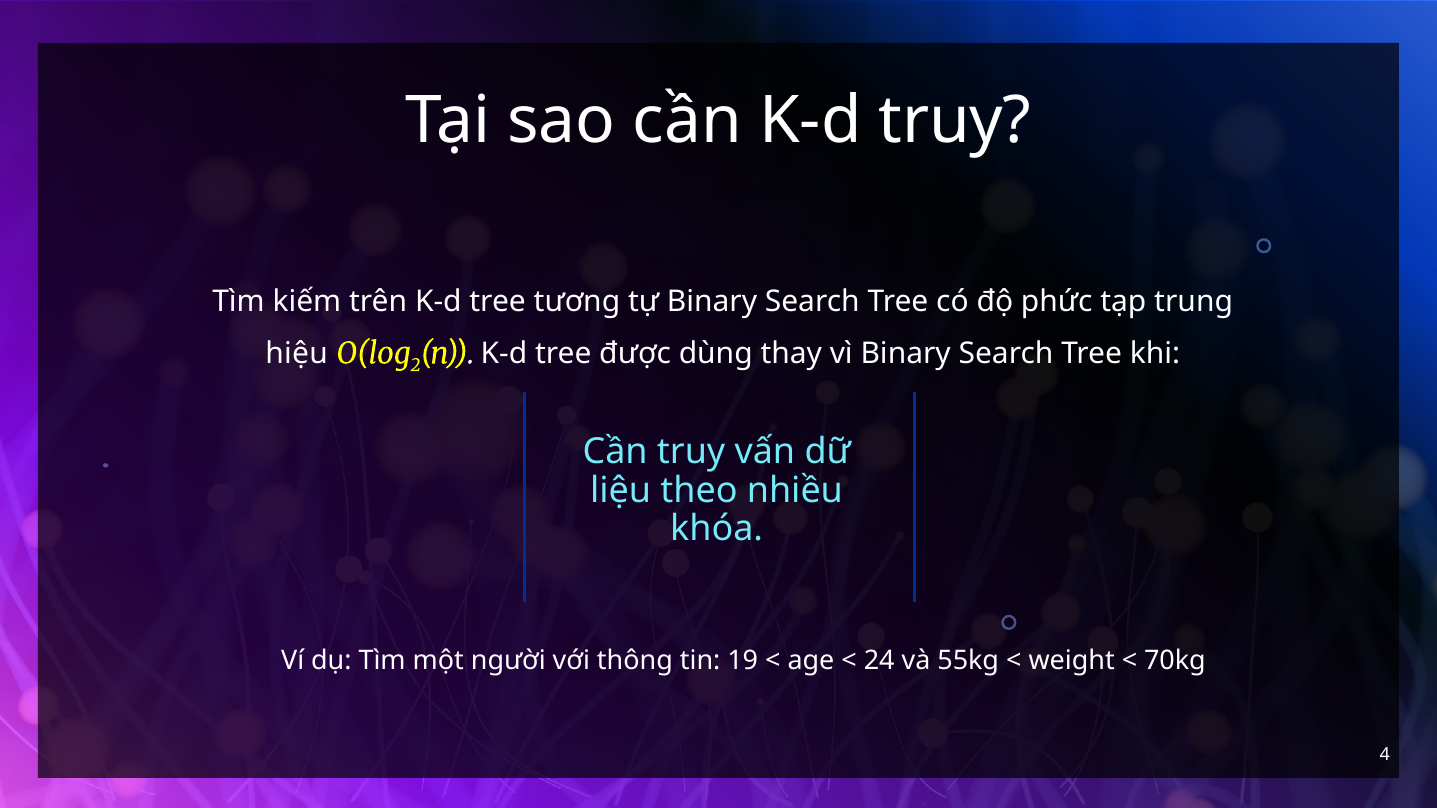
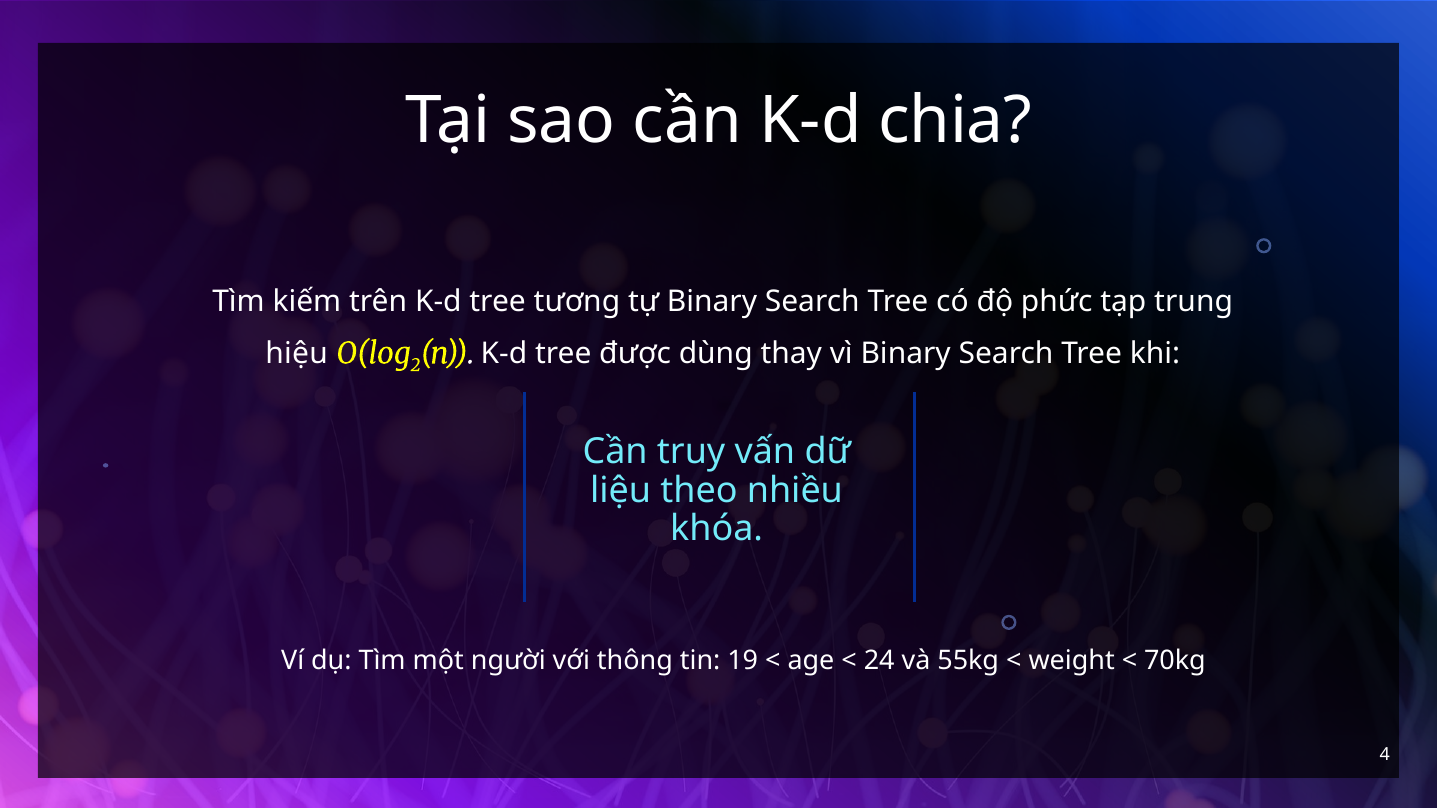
K-d truy: truy -> chia
